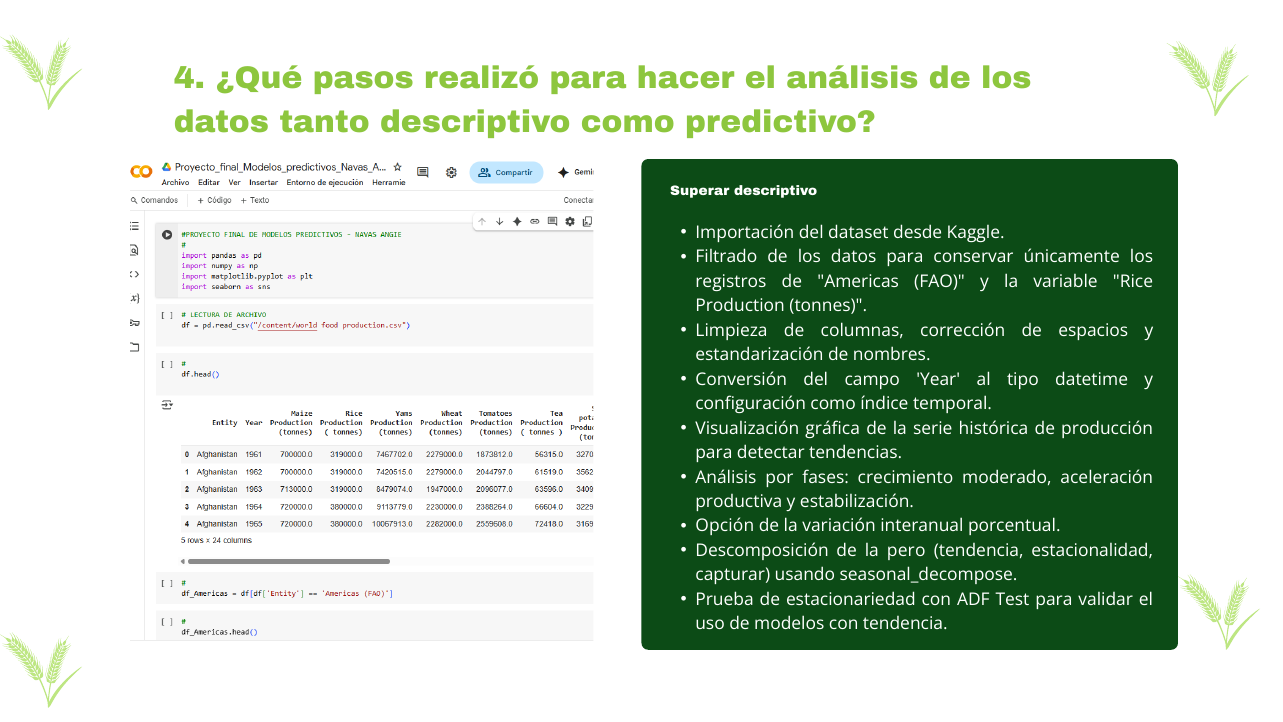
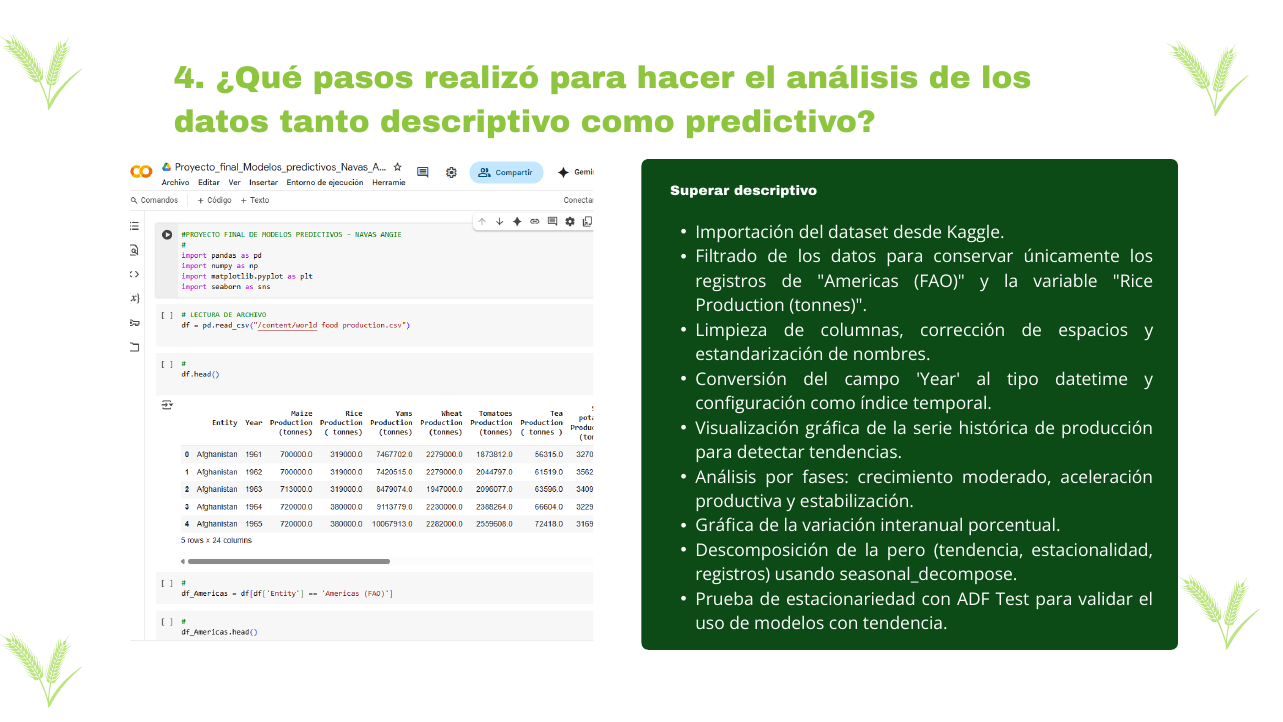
Opción at (725, 526): Opción -> Gráfica
capturar at (733, 575): capturar -> registros
